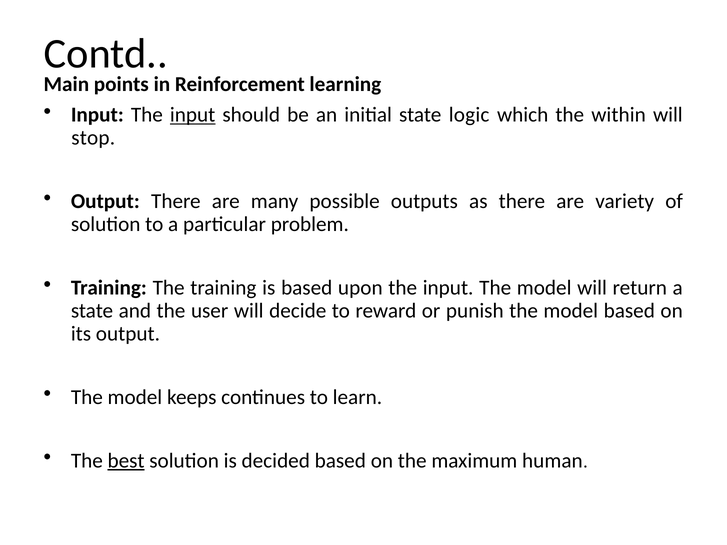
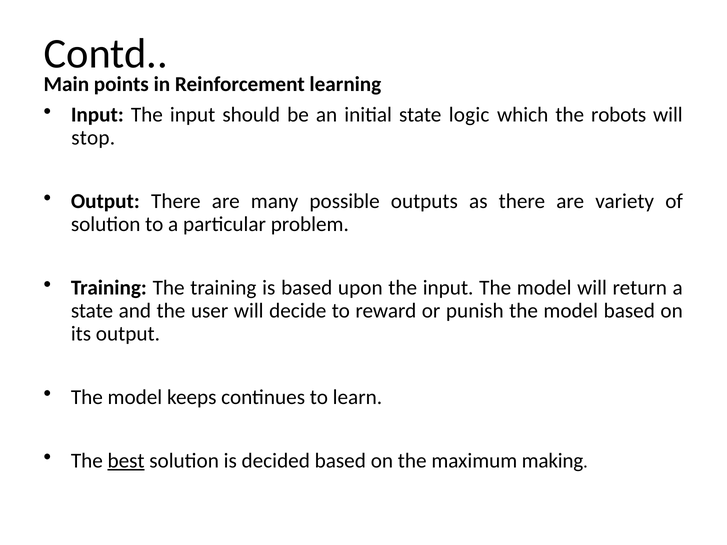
input at (193, 115) underline: present -> none
within: within -> robots
human: human -> making
